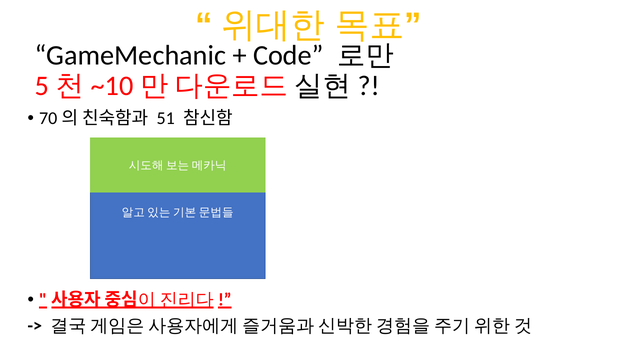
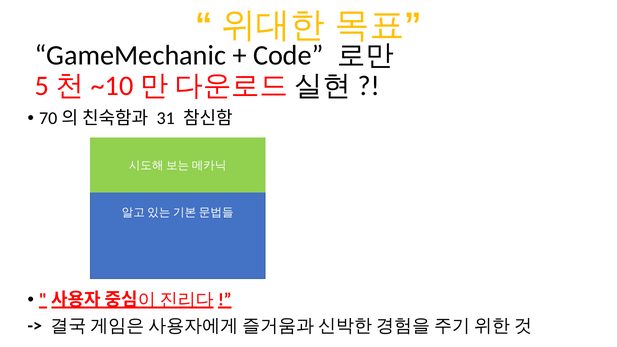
51: 51 -> 31
